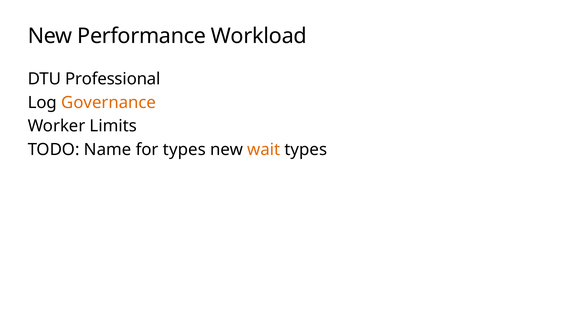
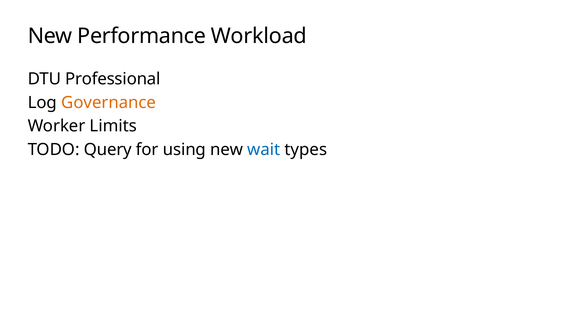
Name: Name -> Query
for types: types -> using
wait colour: orange -> blue
